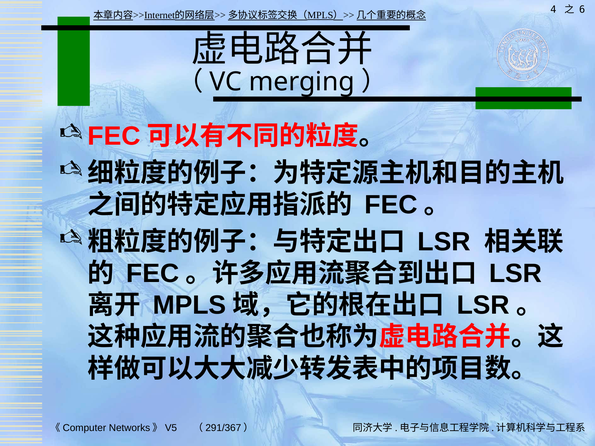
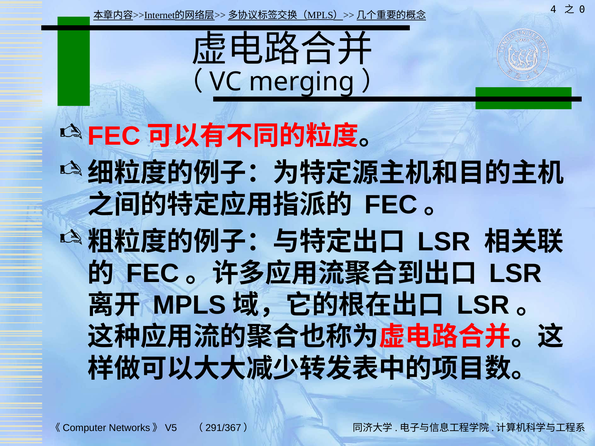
6: 6 -> 0
